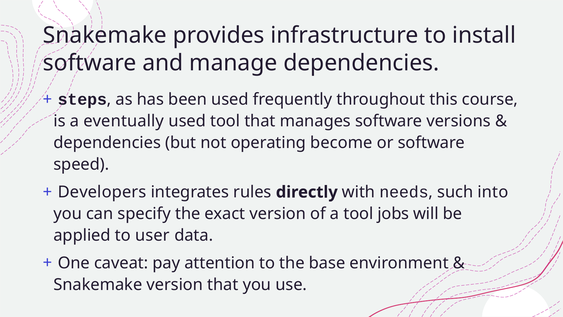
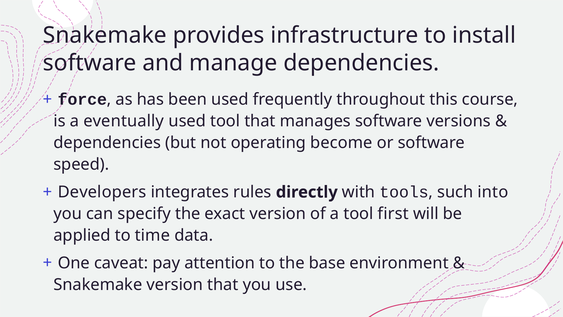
steps: steps -> force
needs: needs -> tools
jobs: jobs -> first
user: user -> time
